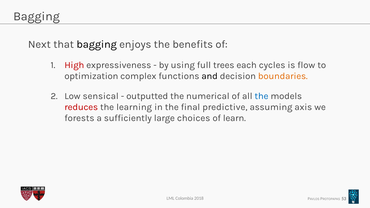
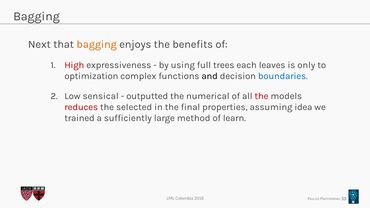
bagging at (97, 44) colour: black -> orange
cycles: cycles -> leaves
flow: flow -> only
boundaries colour: orange -> blue
the at (261, 96) colour: blue -> red
learning: learning -> selected
predictive: predictive -> properties
axis: axis -> idea
forests: forests -> trained
choices: choices -> method
